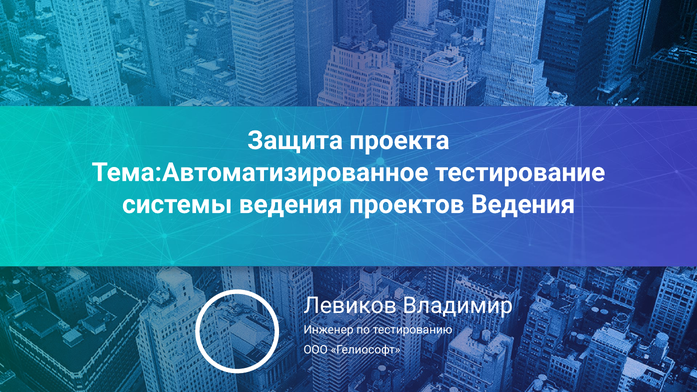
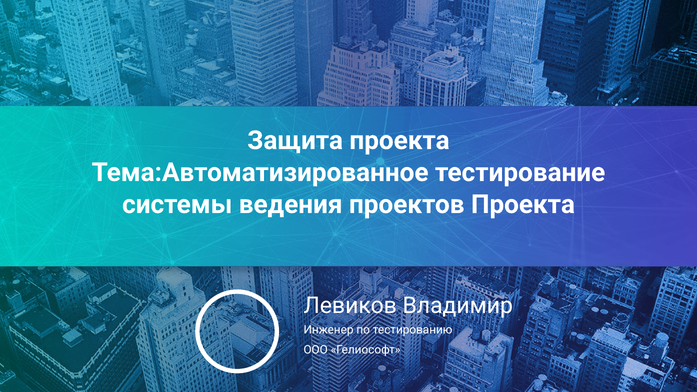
проектов Ведения: Ведения -> Проекта
